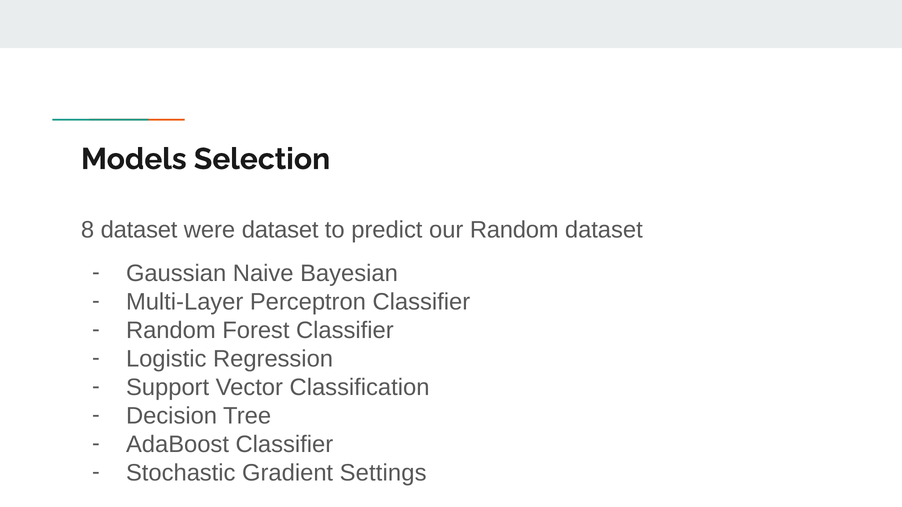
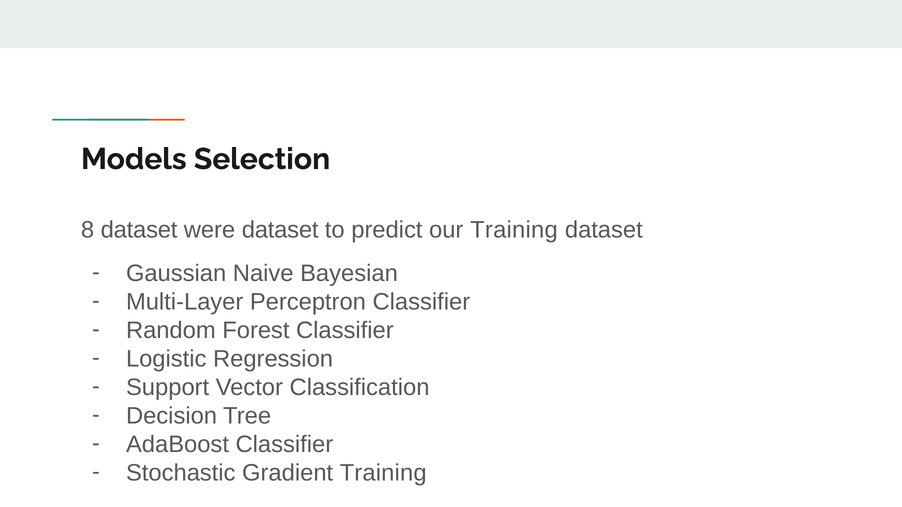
our Random: Random -> Training
Gradient Settings: Settings -> Training
